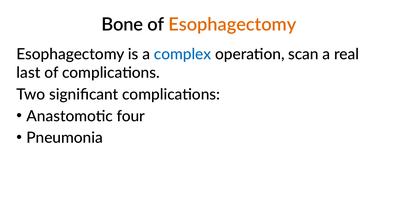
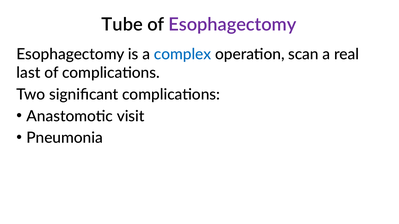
Bone: Bone -> Tube
Esophagectomy at (232, 25) colour: orange -> purple
four: four -> visit
